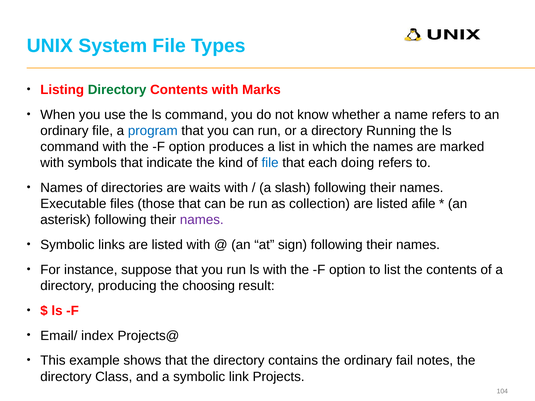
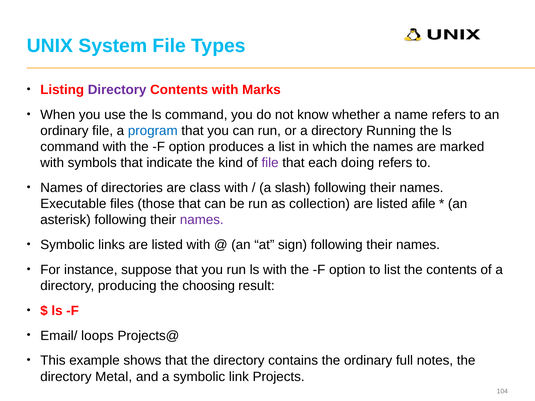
Directory at (117, 90) colour: green -> purple
file at (270, 163) colour: blue -> purple
waits: waits -> class
index: index -> loops
fail: fail -> full
Class: Class -> Metal
